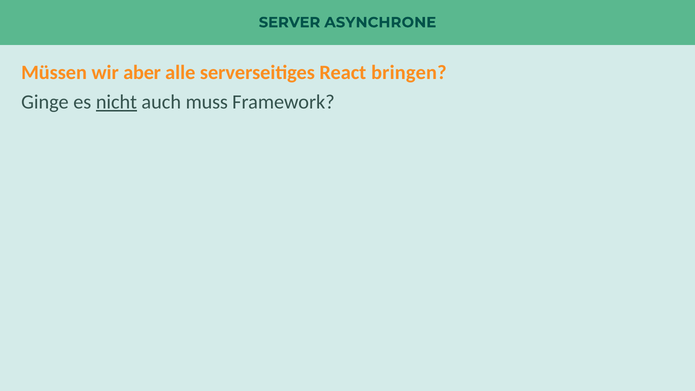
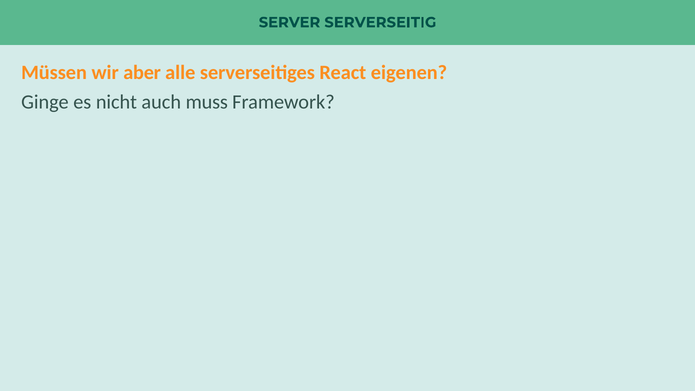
ASYNCHRONE: ASYNCHRONE -> SERVERSEITIG
bringen: bringen -> eigenen
nicht underline: present -> none
